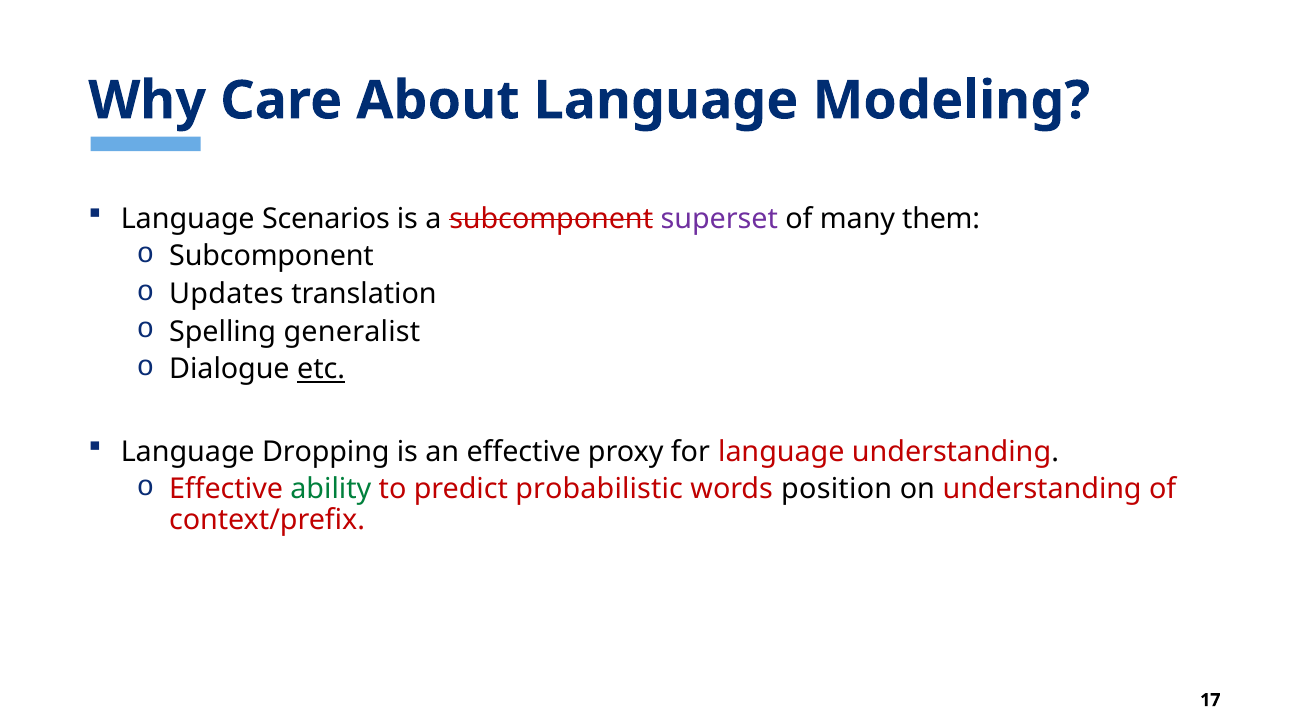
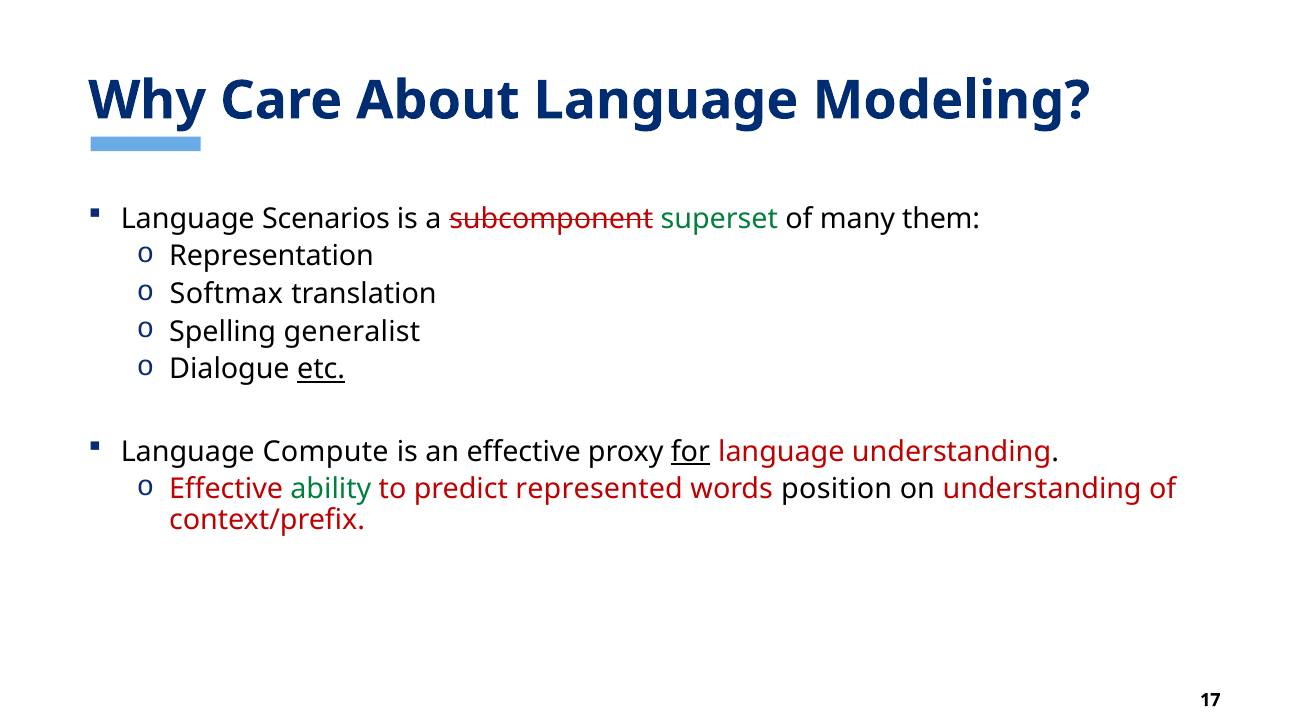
superset colour: purple -> green
Subcomponent at (272, 256): Subcomponent -> Representation
Updates: Updates -> Softmax
Dropping: Dropping -> Compute
for underline: none -> present
probabilistic: probabilistic -> represented
